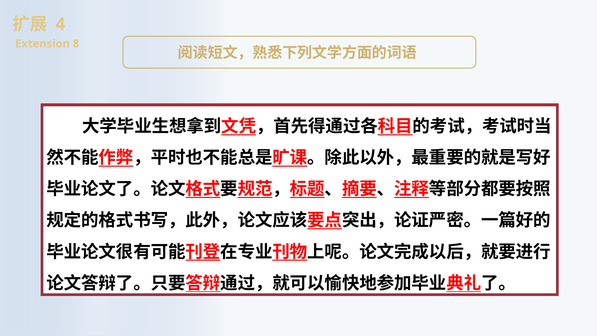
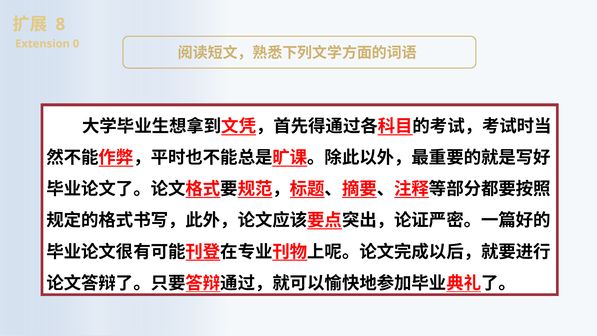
4: 4 -> 8
8: 8 -> 0
